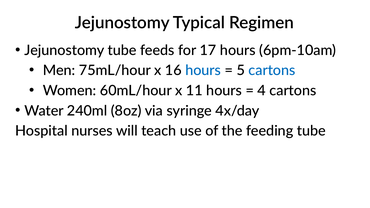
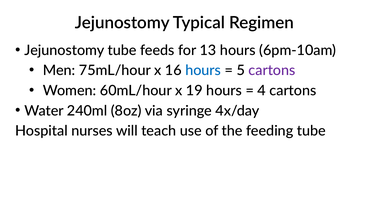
17: 17 -> 13
cartons at (272, 71) colour: blue -> purple
11: 11 -> 19
